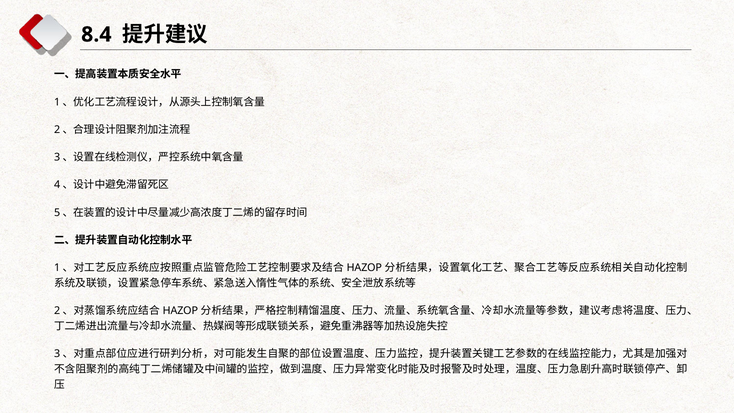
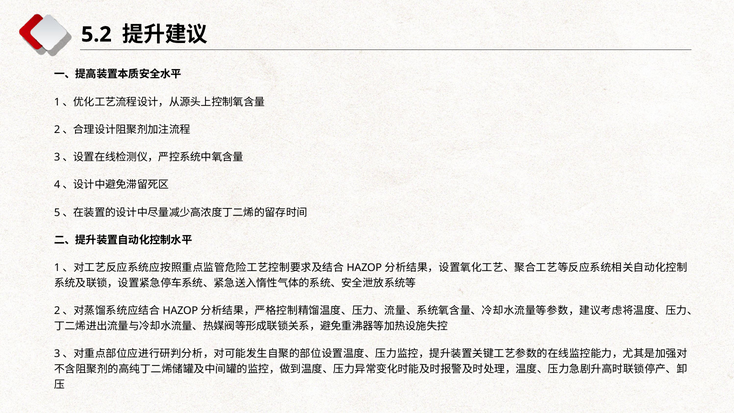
8.4: 8.4 -> 5.2
